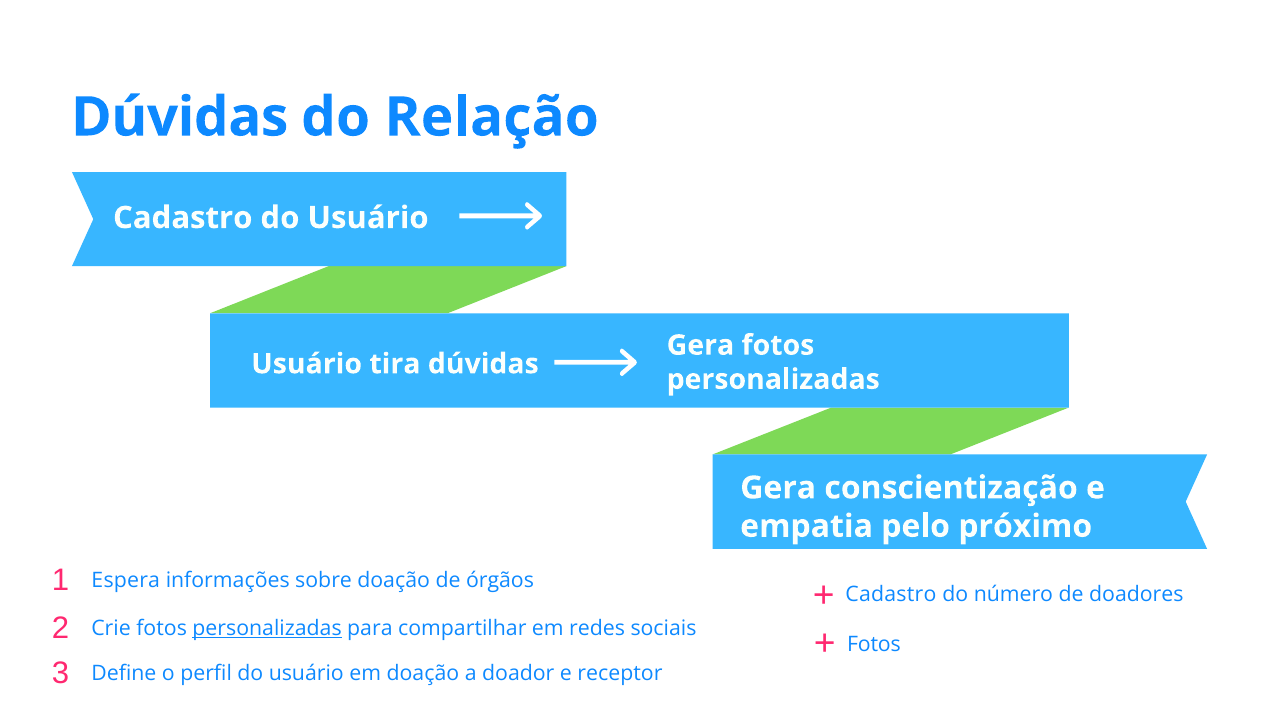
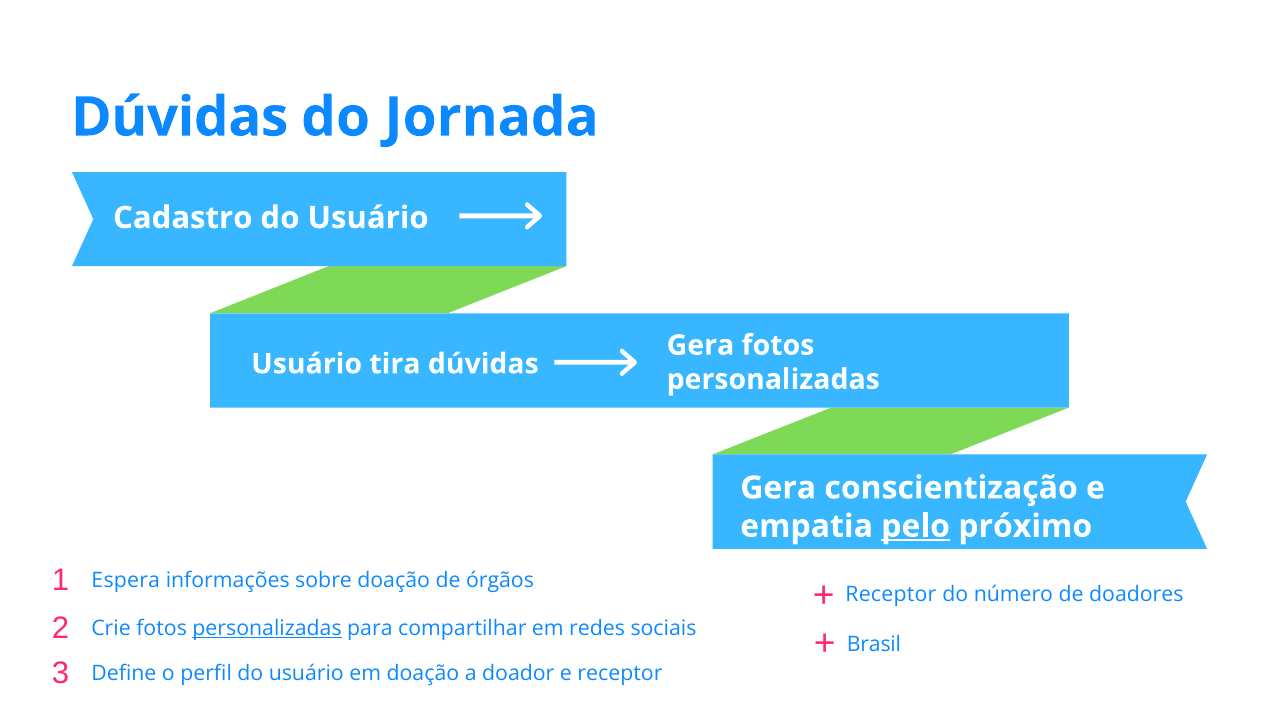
Relação: Relação -> Jornada
pelo underline: none -> present
Cadastro at (891, 595): Cadastro -> Receptor
Fotos at (874, 645): Fotos -> Brasil
